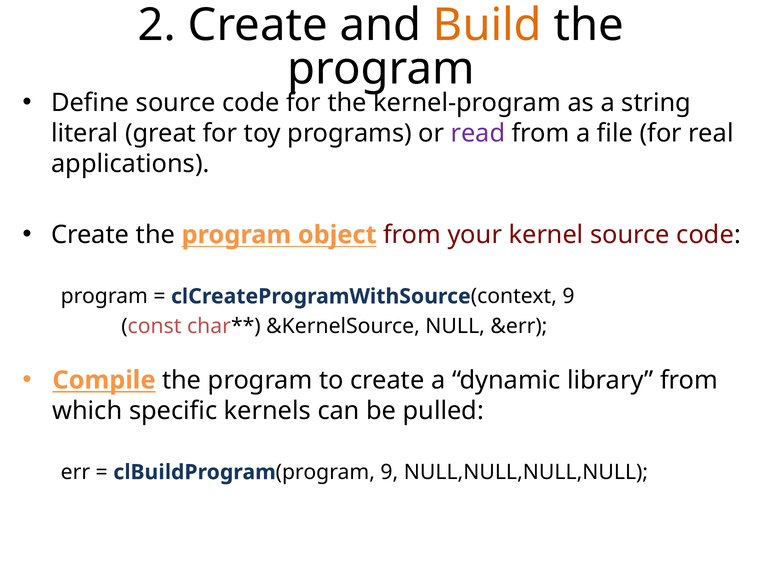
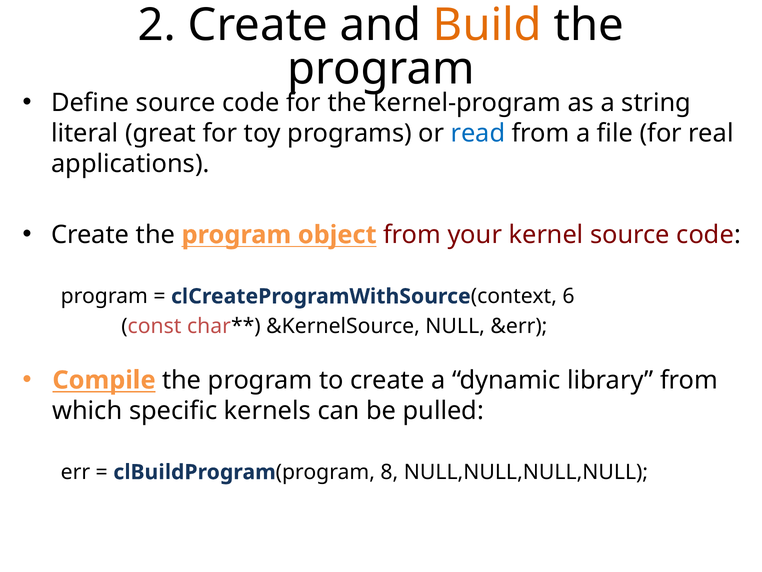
read colour: purple -> blue
9 at (569, 296): 9 -> 6
program 9: 9 -> 8
